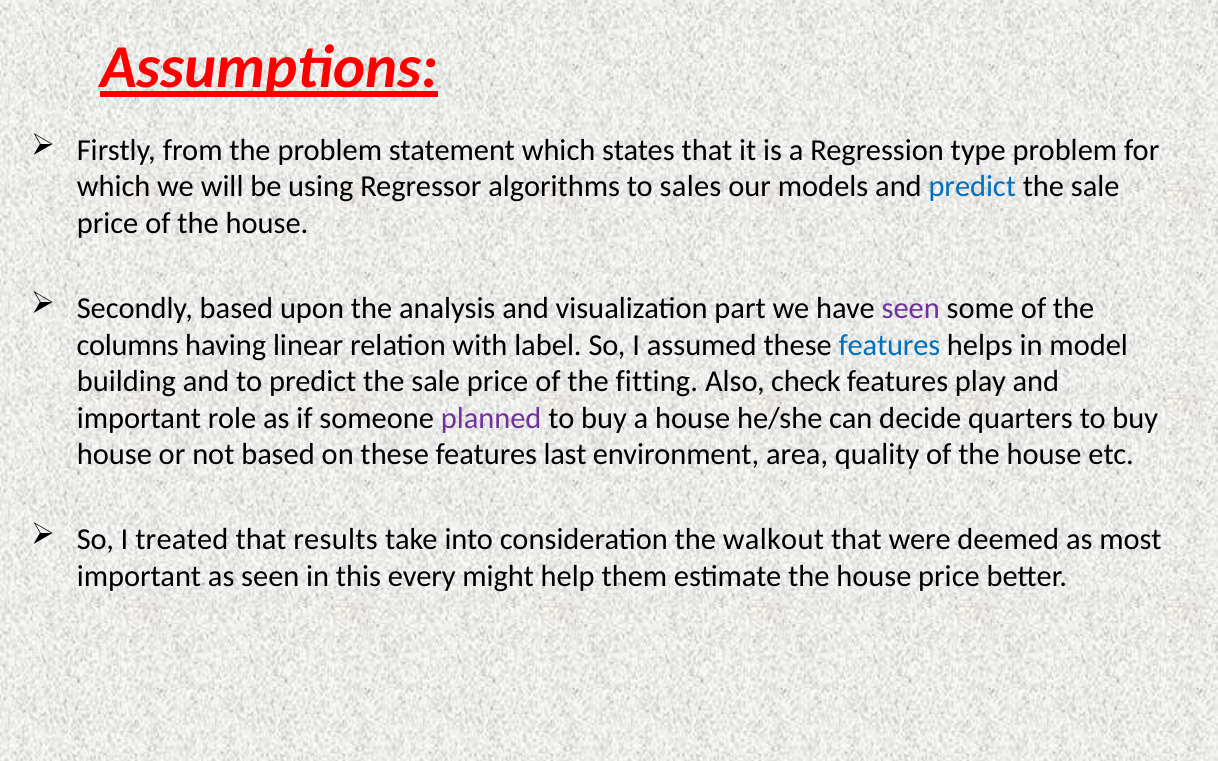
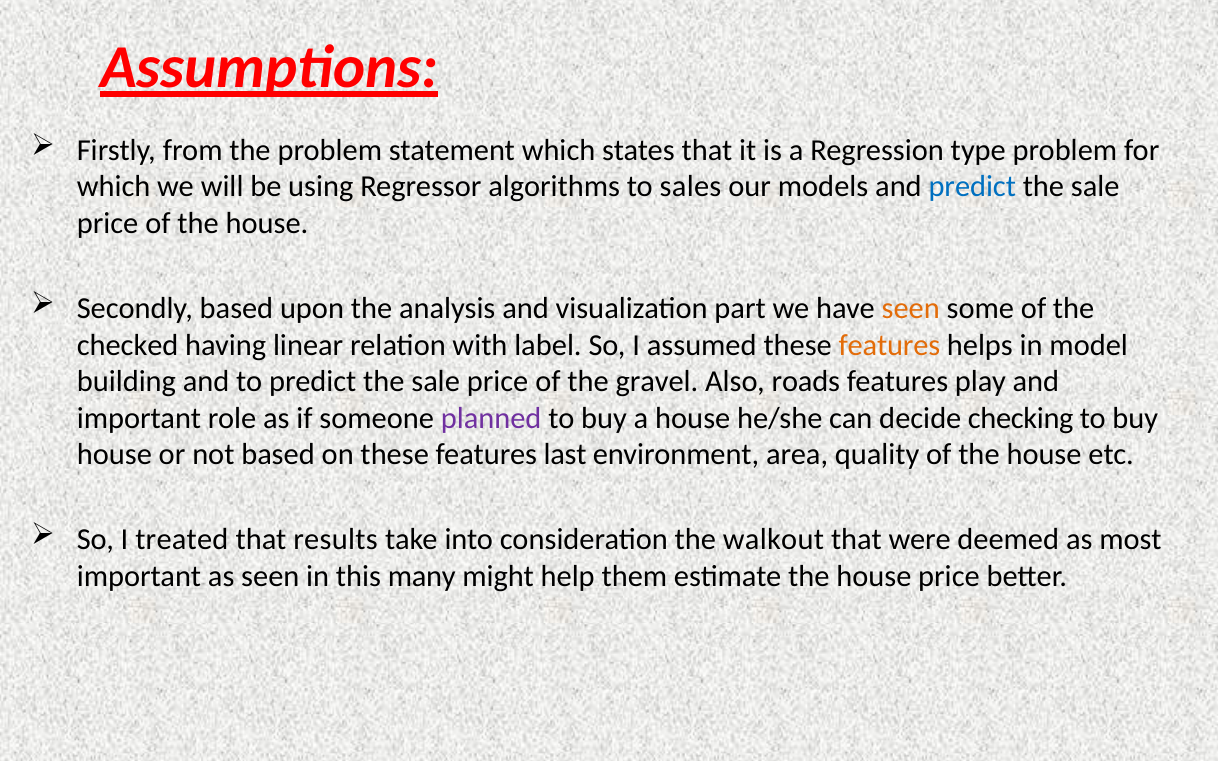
seen at (911, 309) colour: purple -> orange
columns: columns -> checked
features at (889, 345) colour: blue -> orange
fitting: fitting -> gravel
check: check -> roads
quarters: quarters -> checking
every: every -> many
